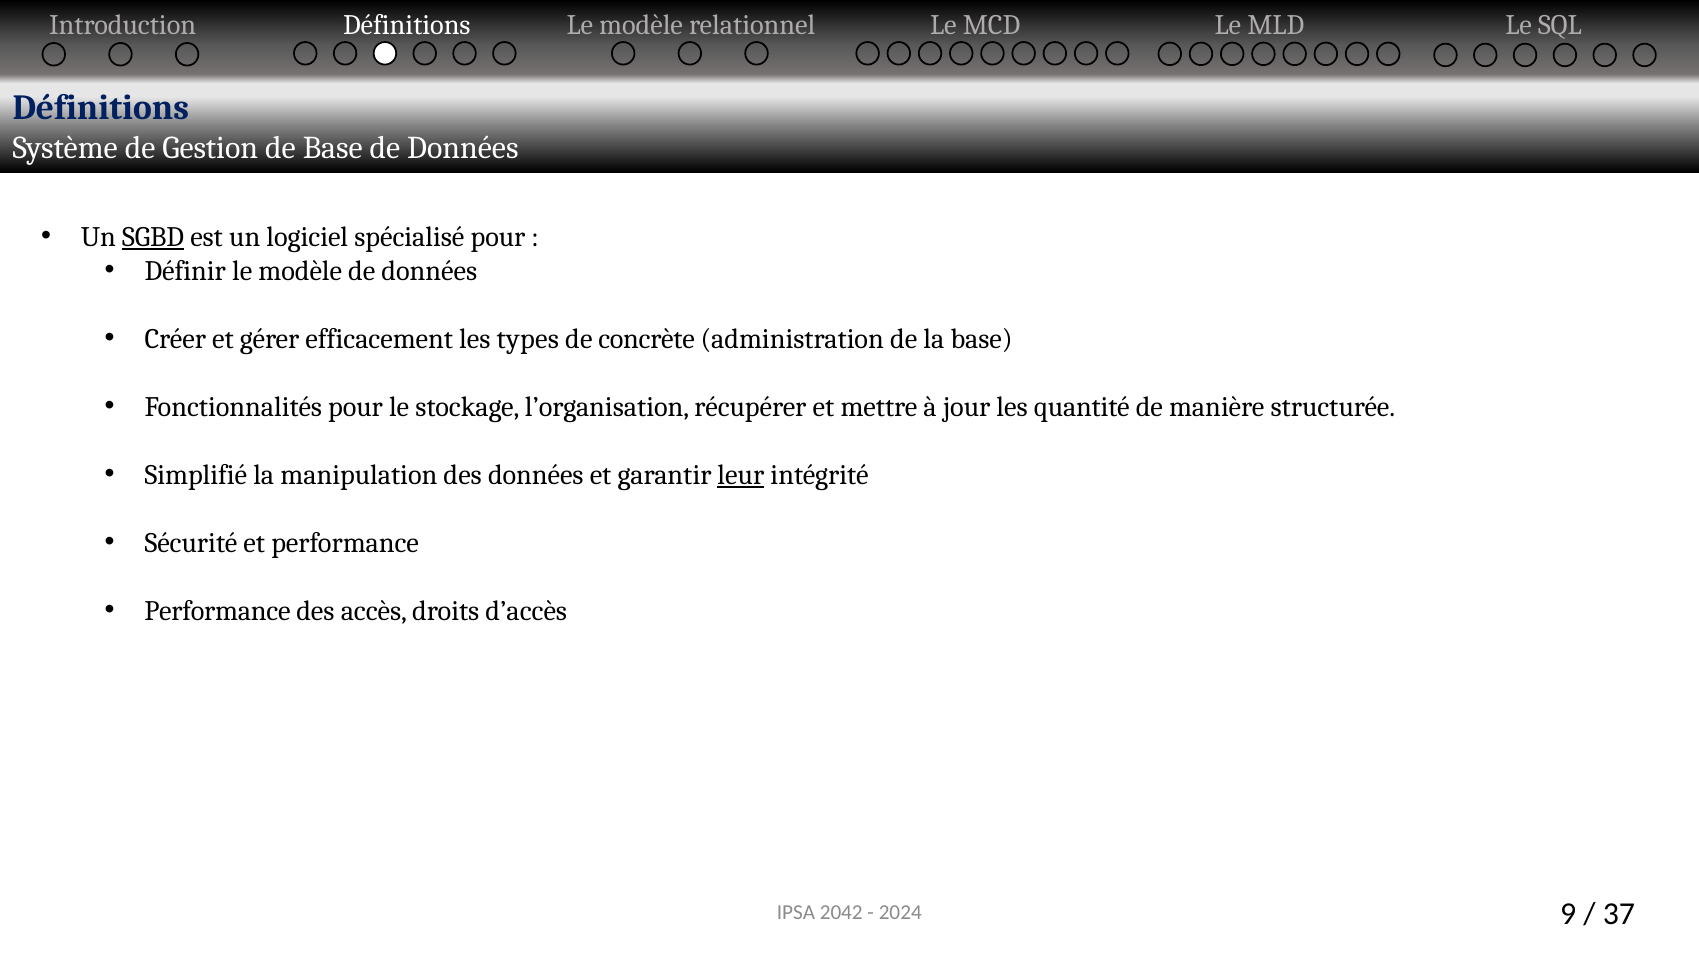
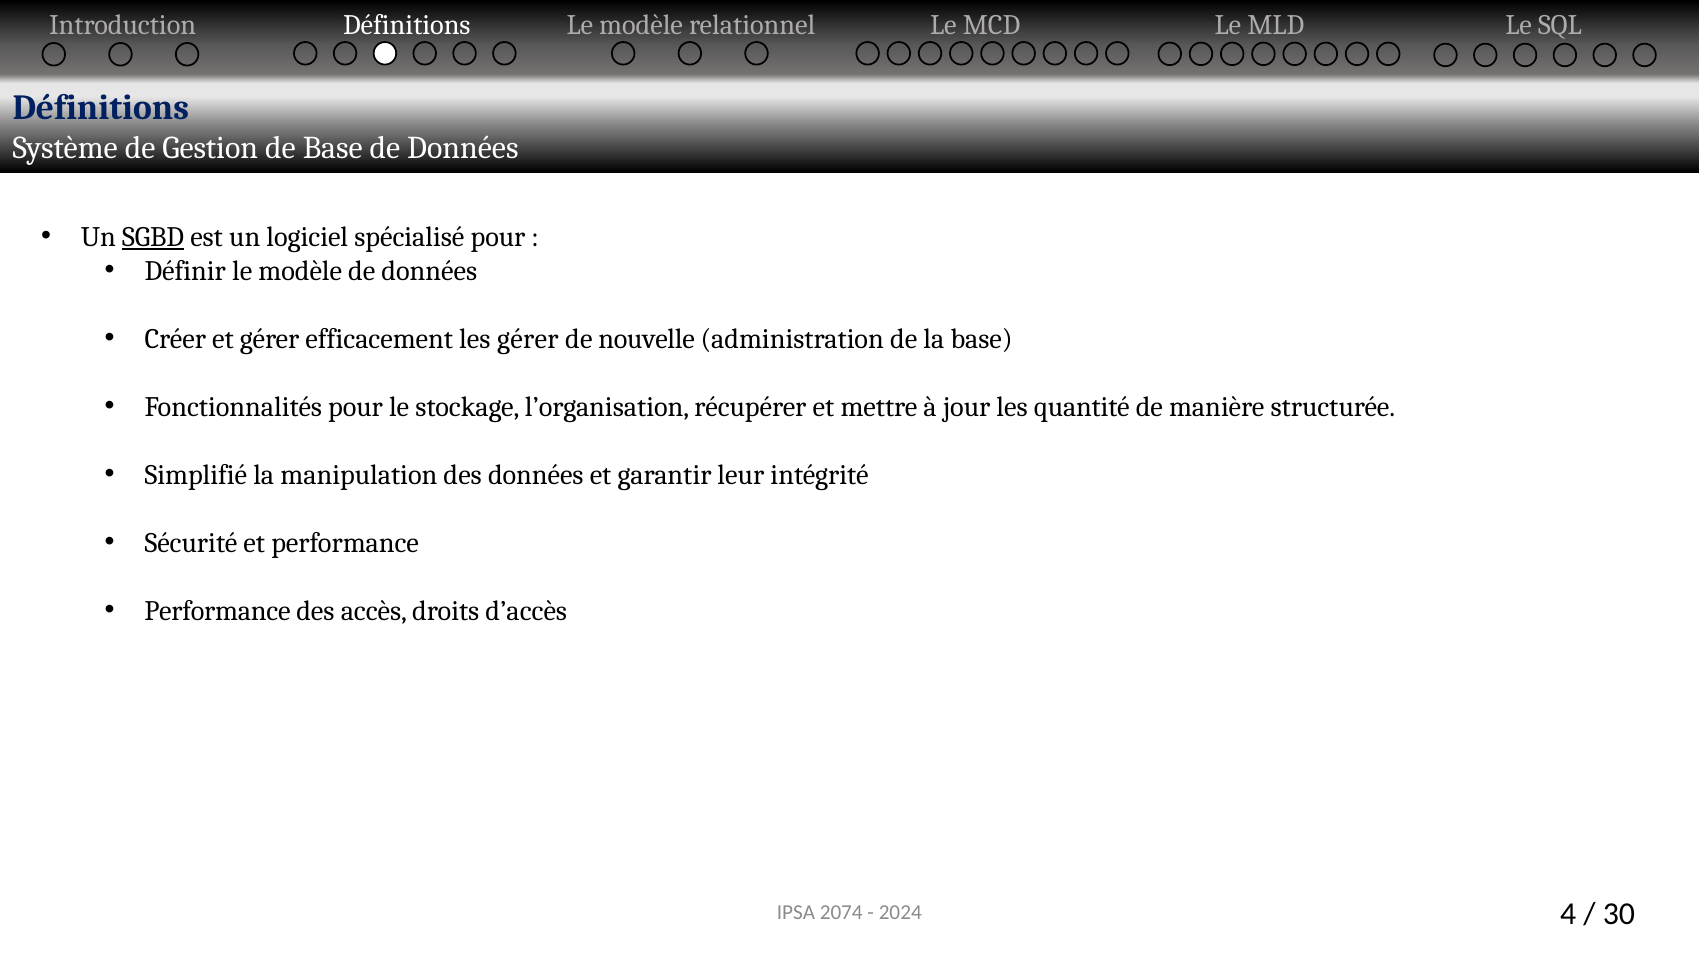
les types: types -> gérer
concrète: concrète -> nouvelle
leur underline: present -> none
2042: 2042 -> 2074
9: 9 -> 4
37: 37 -> 30
